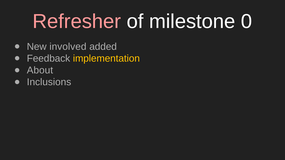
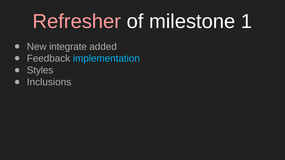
0: 0 -> 1
involved: involved -> integrate
implementation colour: yellow -> light blue
About: About -> Styles
